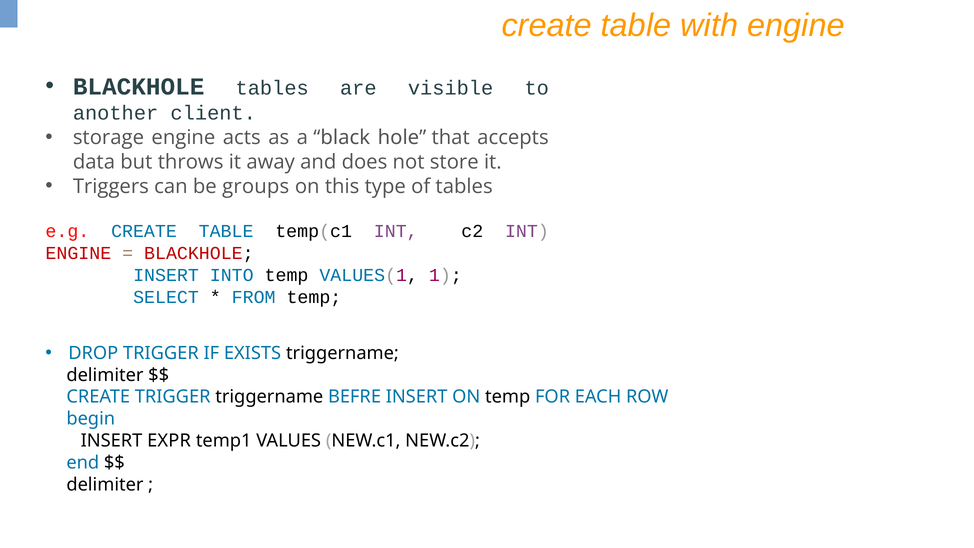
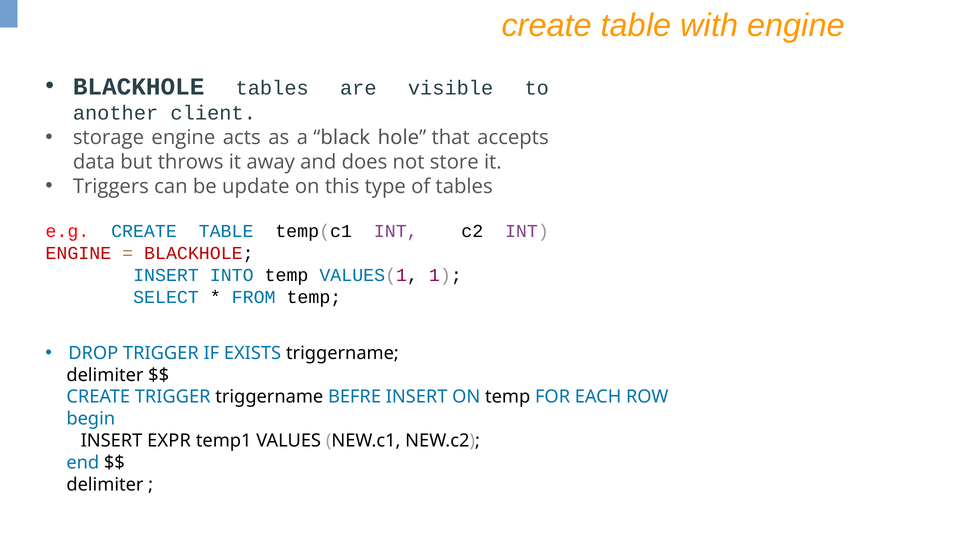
groups: groups -> update
